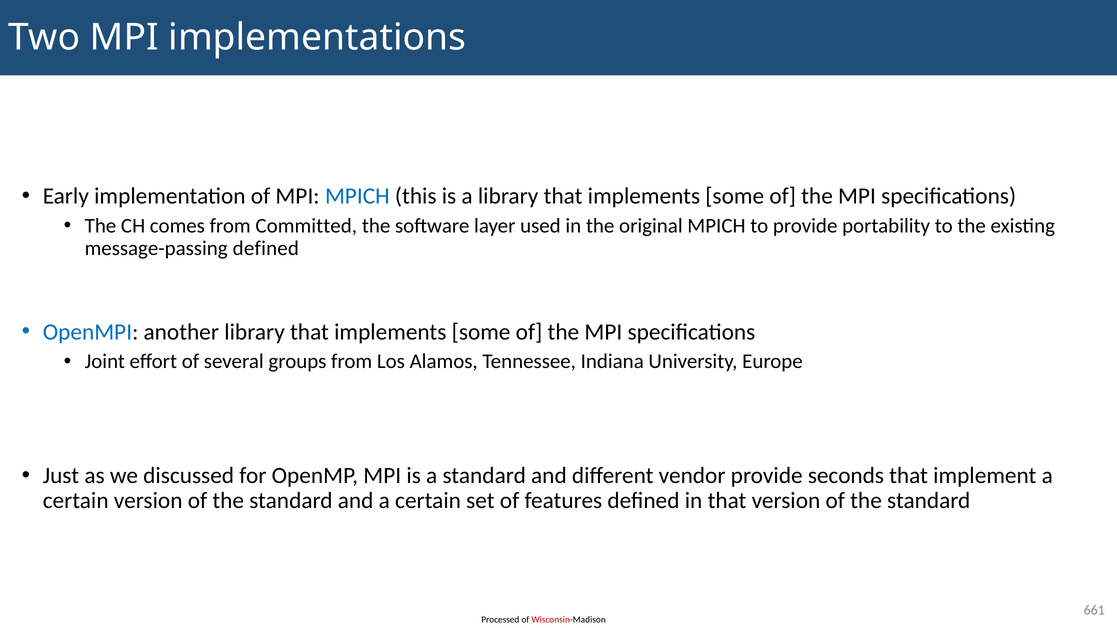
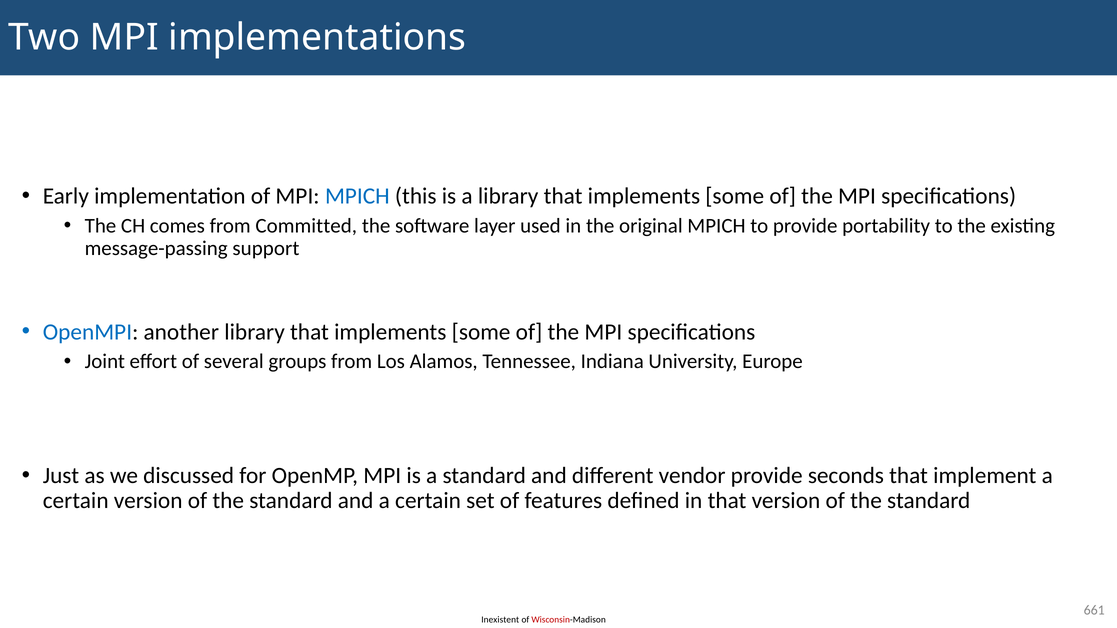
message-passing defined: defined -> support
Processed: Processed -> Inexistent
